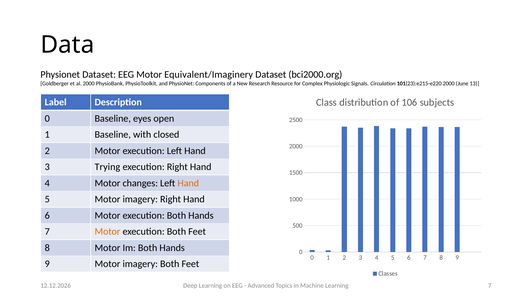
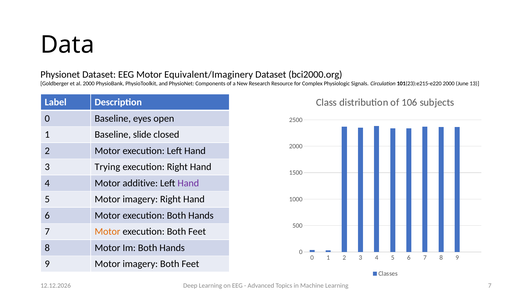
with: with -> slide
changes: changes -> additive
Hand at (188, 183) colour: orange -> purple
